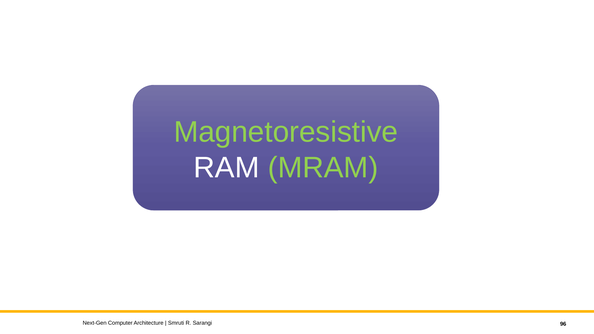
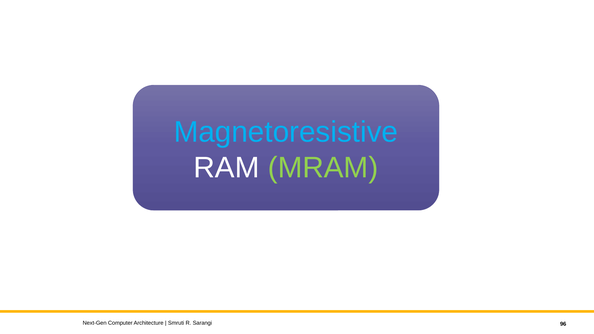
Magnetoresistive colour: light green -> light blue
